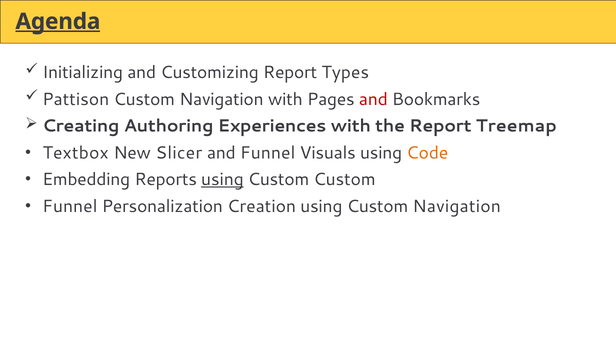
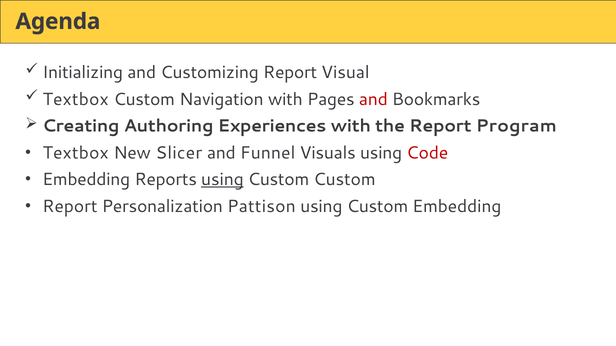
Agenda underline: present -> none
Types: Types -> Visual
Pattison at (76, 99): Pattison -> Textbox
Treemap: Treemap -> Program
Code colour: orange -> red
Funnel at (70, 207): Funnel -> Report
Creation: Creation -> Pattison
using Custom Navigation: Navigation -> Embedding
